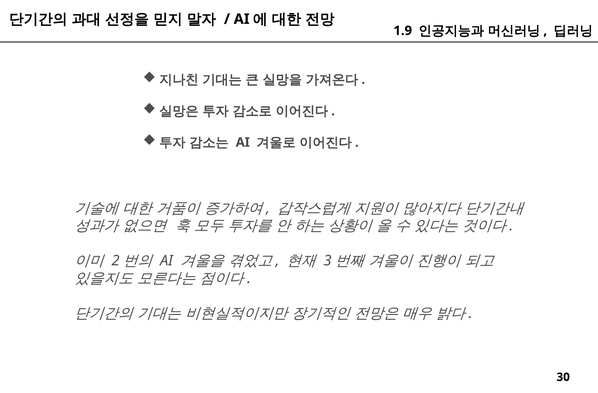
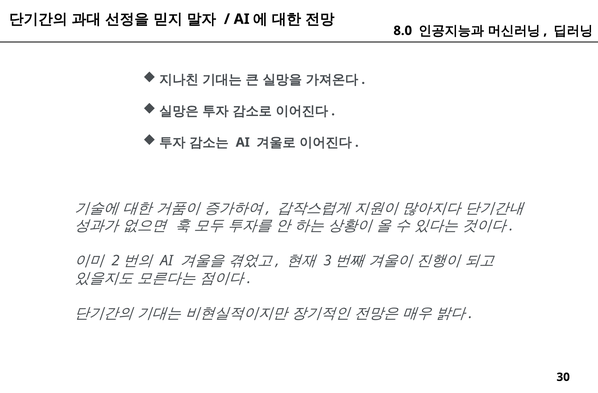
1.9: 1.9 -> 8.0
